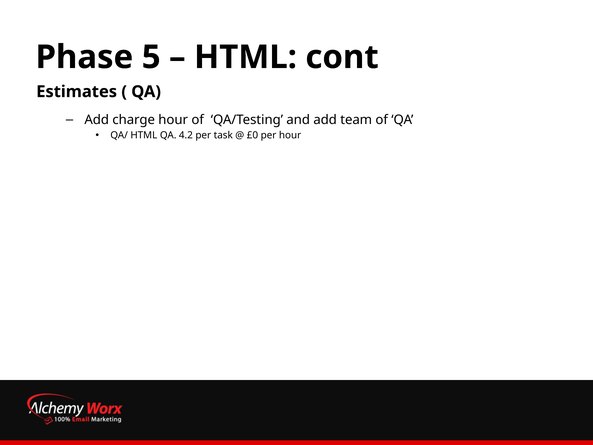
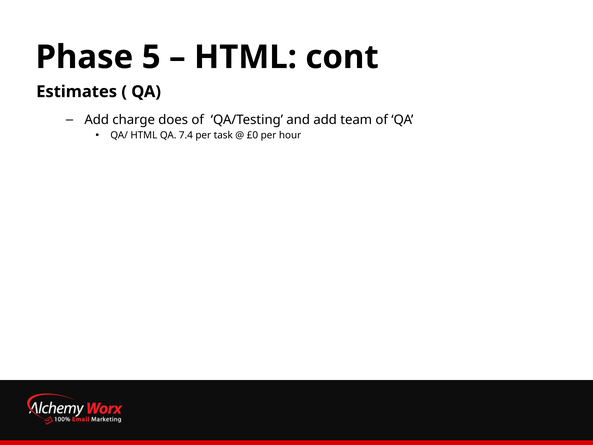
charge hour: hour -> does
4.2: 4.2 -> 7.4
